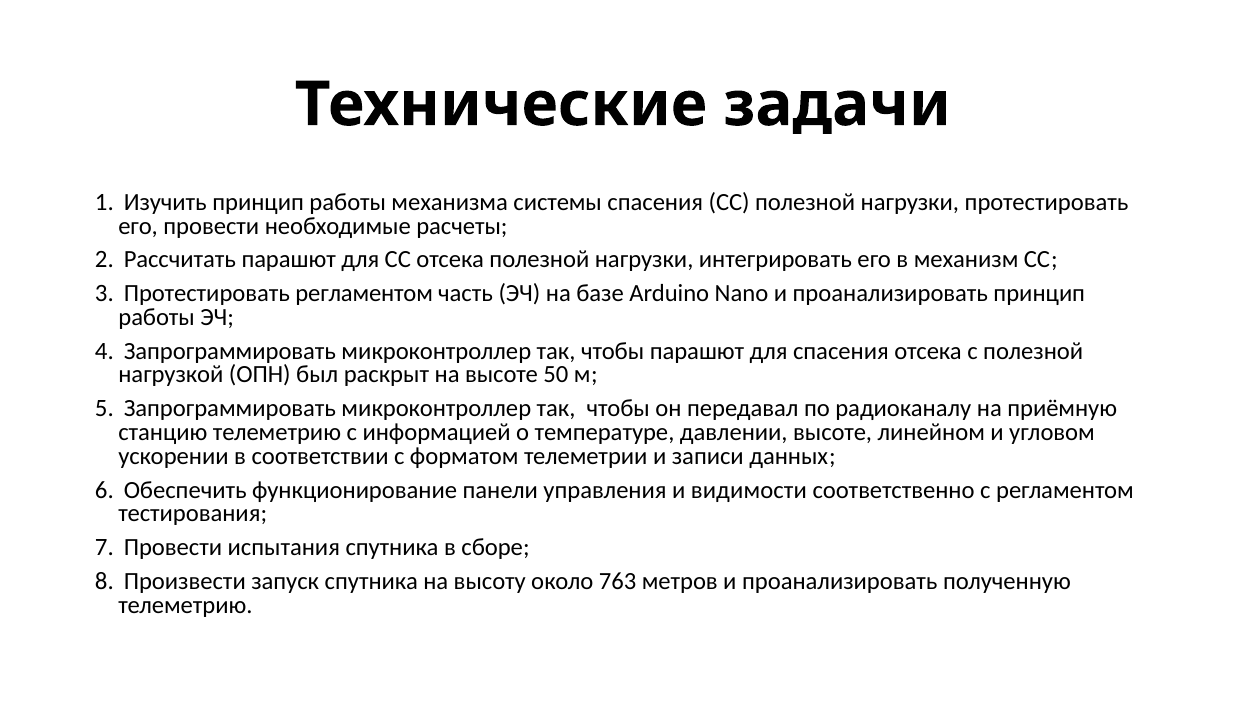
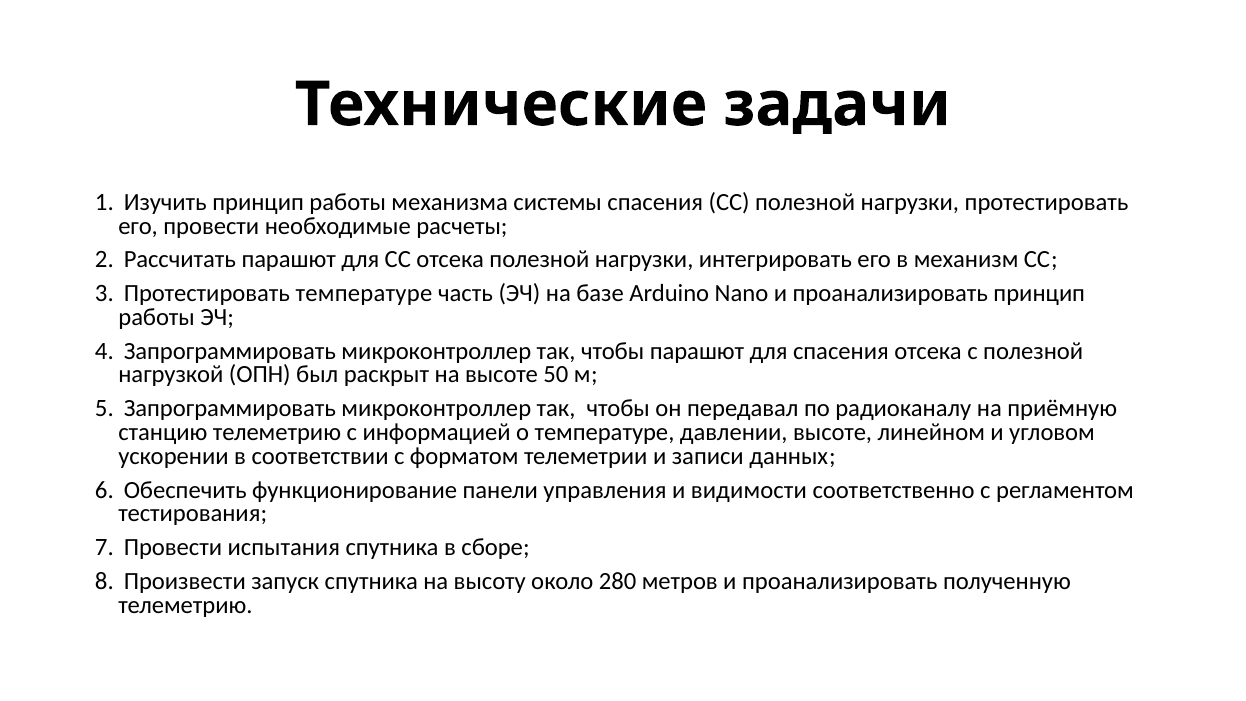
Протестировать регламентом: регламентом -> температуре
763: 763 -> 280
